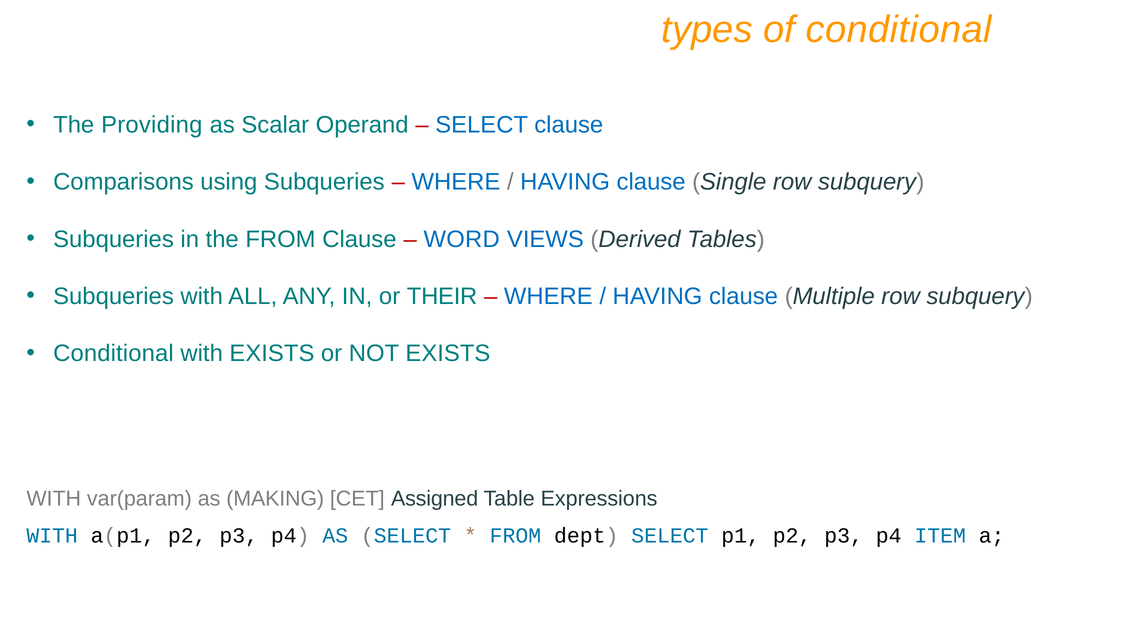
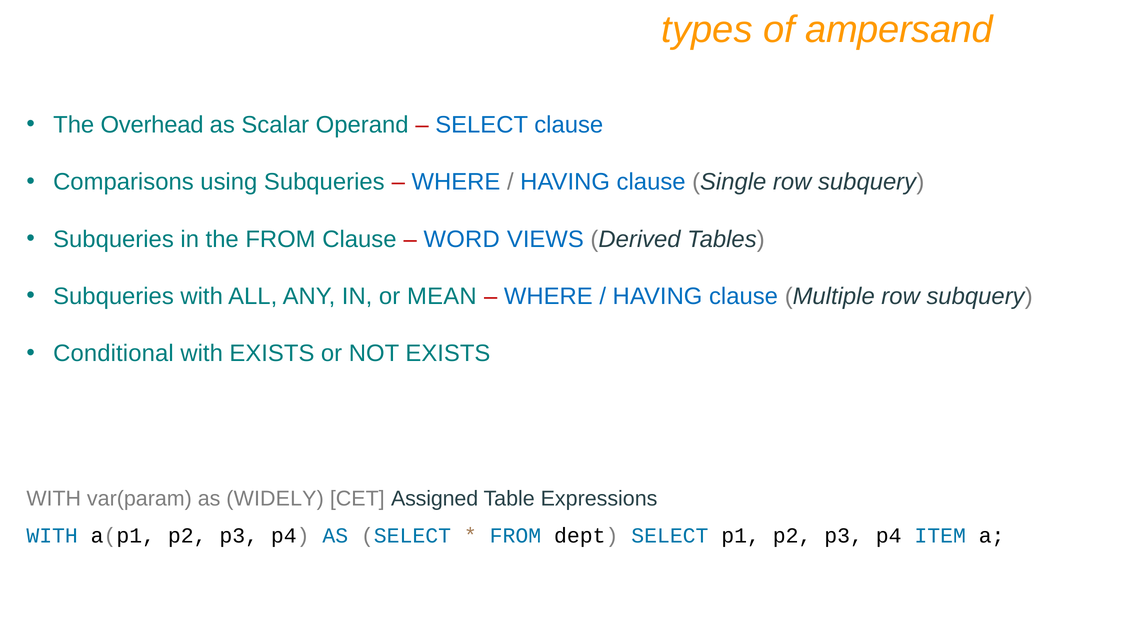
of conditional: conditional -> ampersand
Providing: Providing -> Overhead
THEIR: THEIR -> MEAN
MAKING: MAKING -> WIDELY
